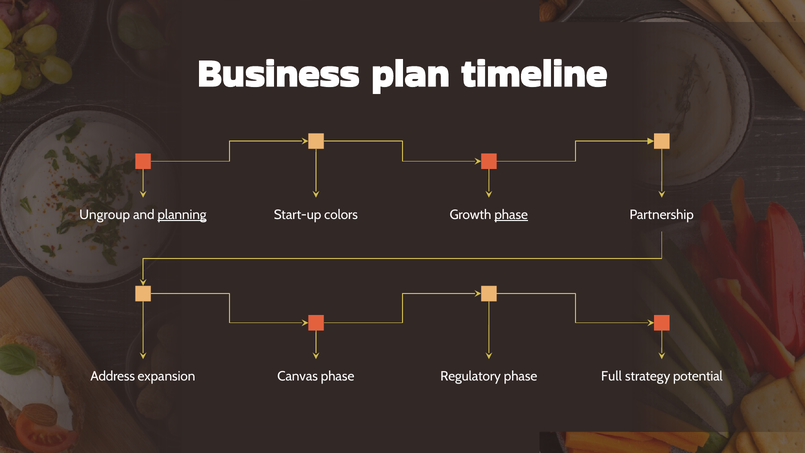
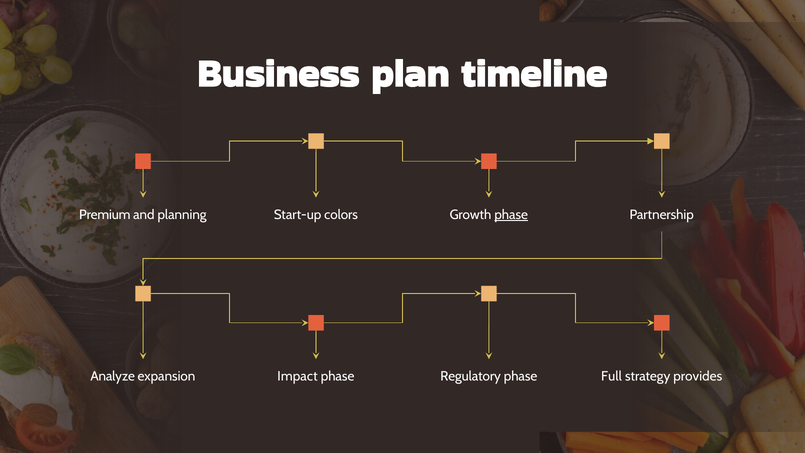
Ungroup: Ungroup -> Premium
planning underline: present -> none
Address: Address -> Analyze
Canvas: Canvas -> Impact
potential: potential -> provides
